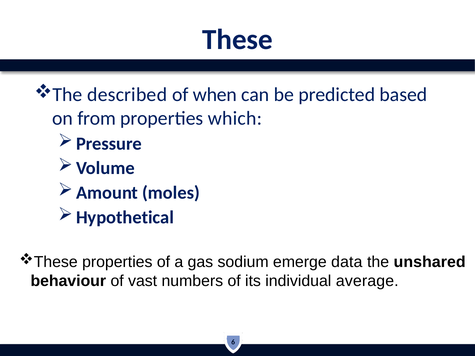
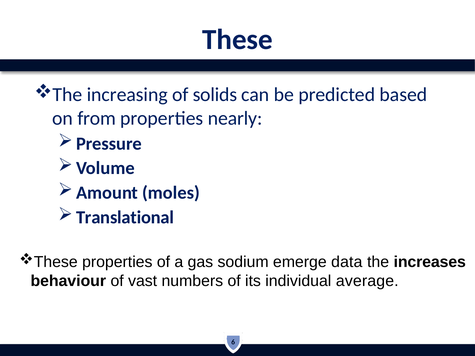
described: described -> increasing
when: when -> solids
which: which -> nearly
Hypothetical: Hypothetical -> Translational
unshared: unshared -> increases
